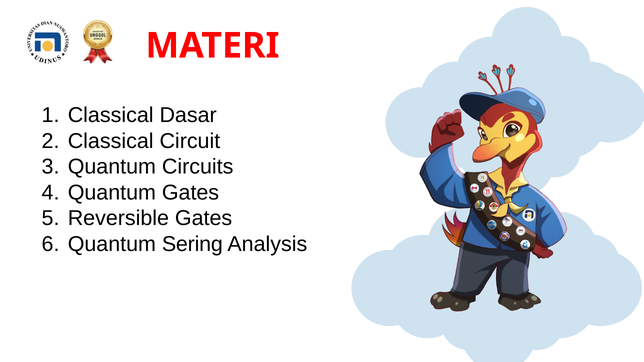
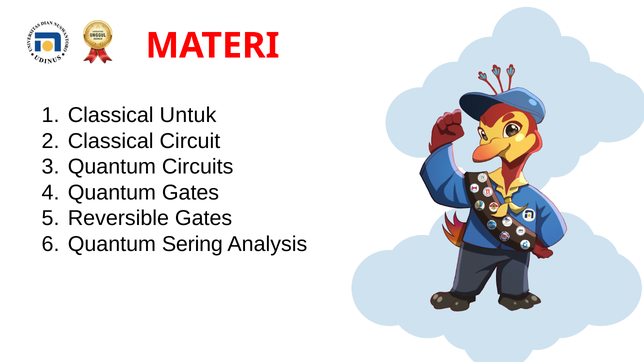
Dasar: Dasar -> Untuk
